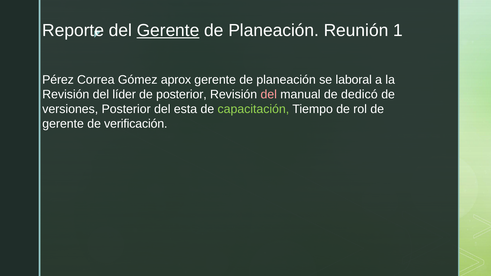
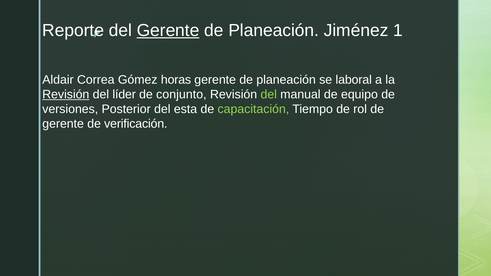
Reunión: Reunión -> Jiménez
Pérez: Pérez -> Aldair
aprox: aprox -> horas
Revisión at (66, 94) underline: none -> present
de posterior: posterior -> conjunto
del at (269, 94) colour: pink -> light green
dedicó: dedicó -> equipo
